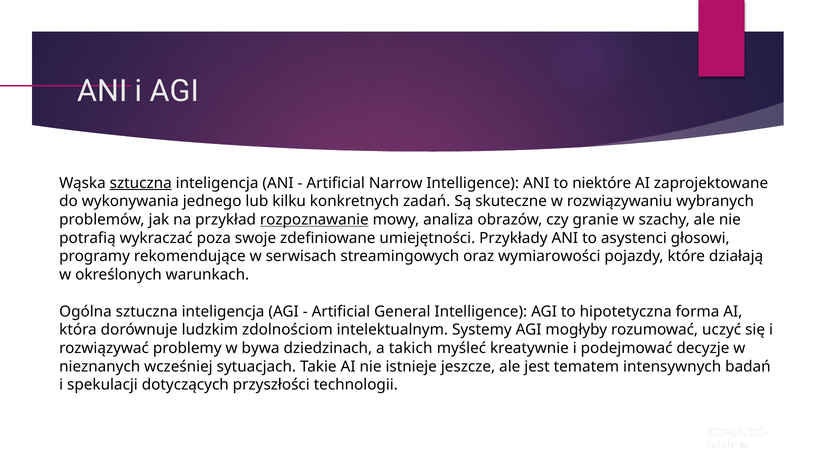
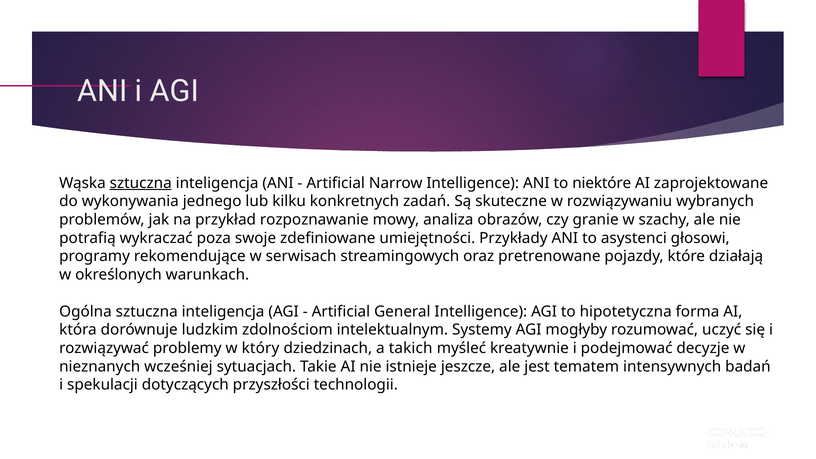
rozpoznawanie underline: present -> none
wymiarowości: wymiarowości -> pretrenowane
bywa: bywa -> który
